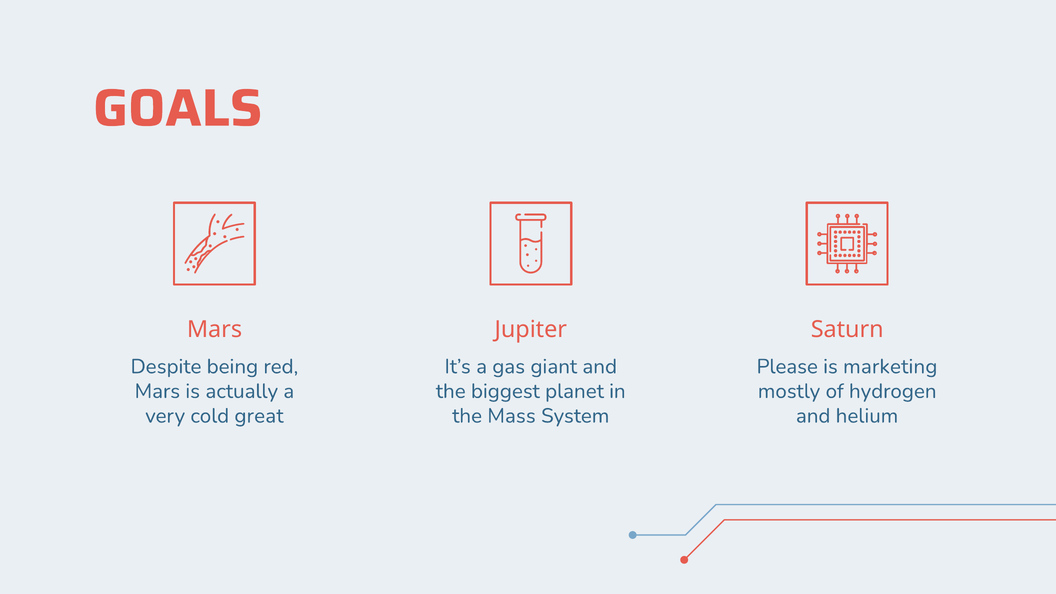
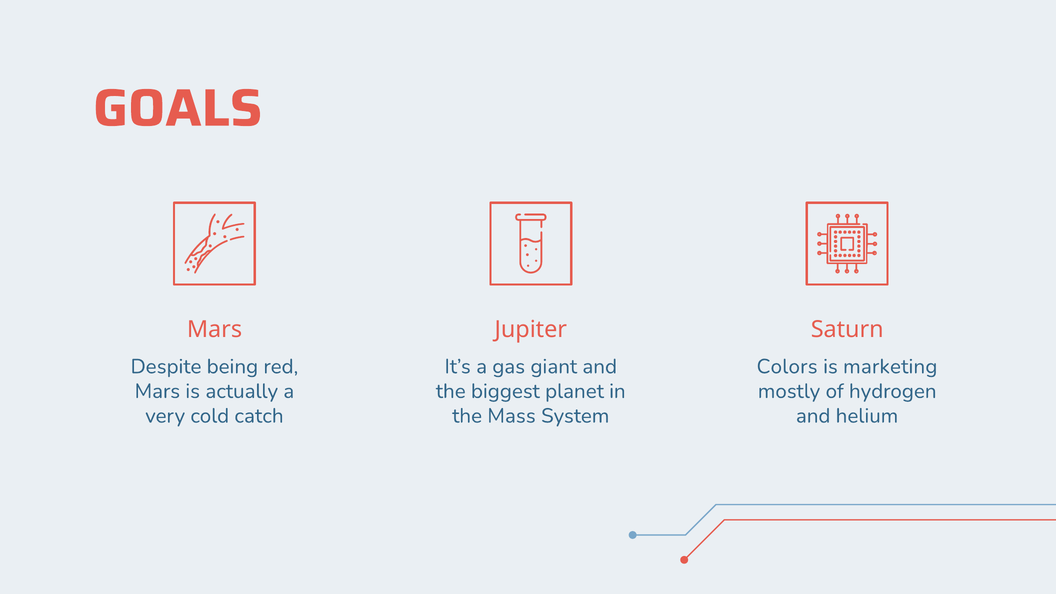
Please: Please -> Colors
great: great -> catch
